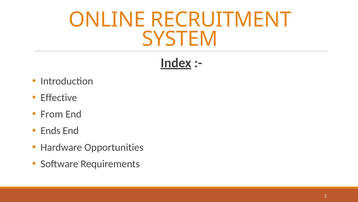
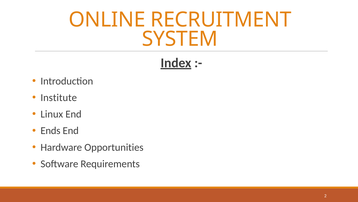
Effective: Effective -> Institute
From: From -> Linux
